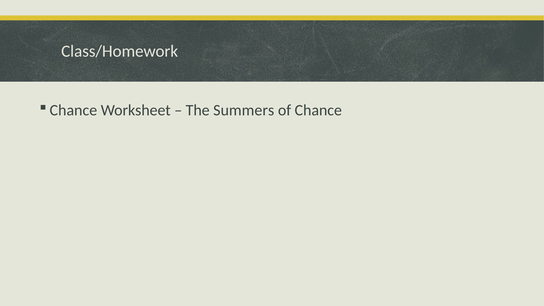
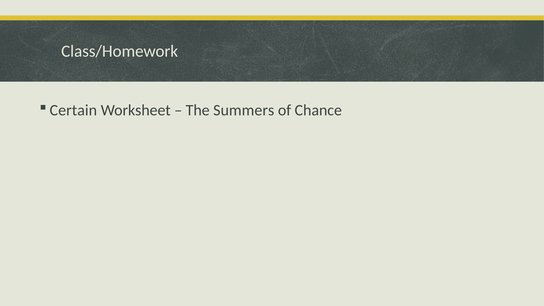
Chance at (73, 110): Chance -> Certain
